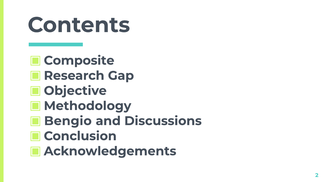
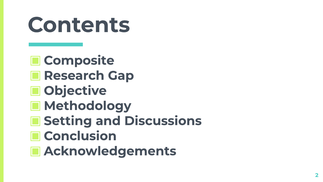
Bengio: Bengio -> Setting
